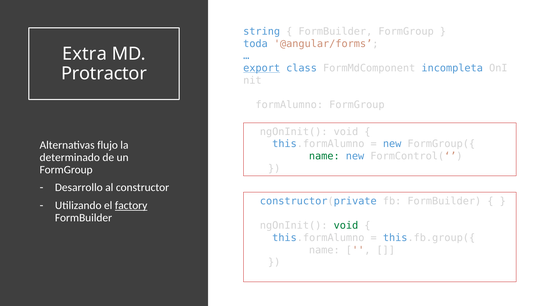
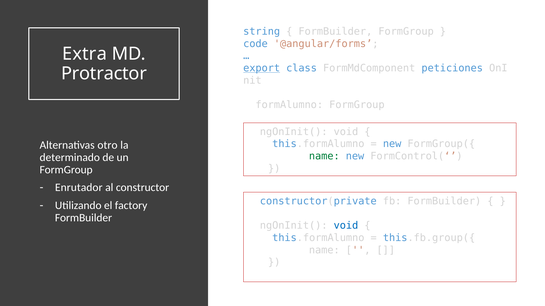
toda: toda -> code
incompleta: incompleta -> peticiones
flujo: flujo -> otro
Desarrollo: Desarrollo -> Enrutador
factory underline: present -> none
void at (346, 226) colour: green -> blue
